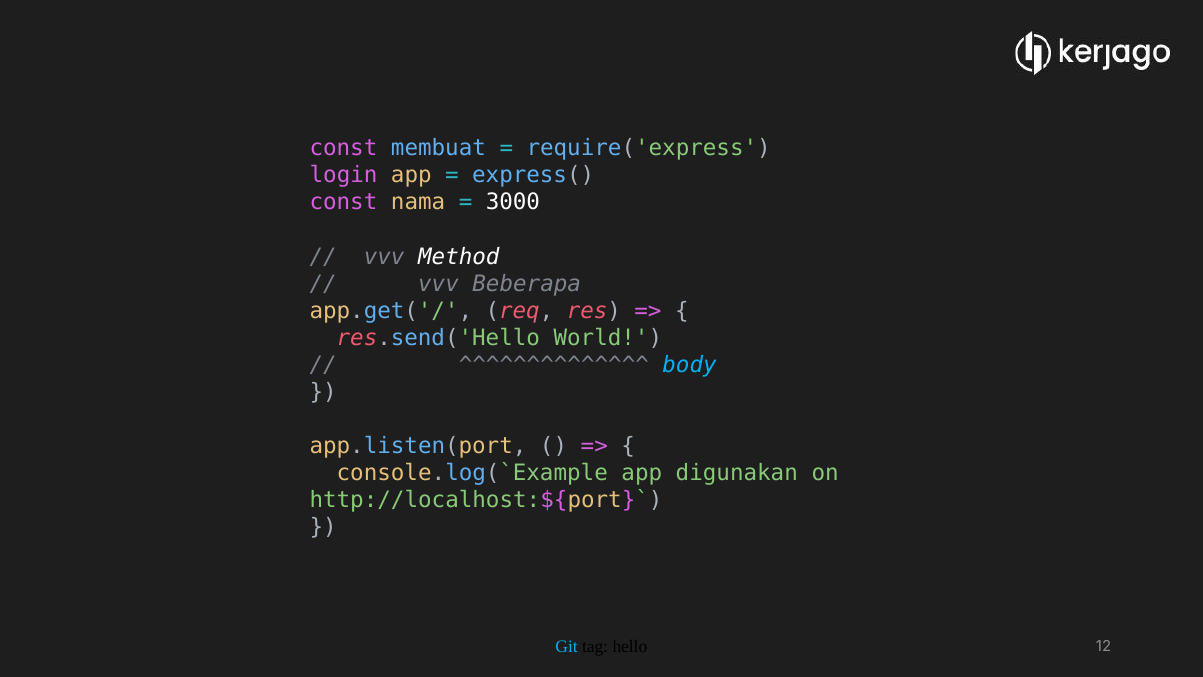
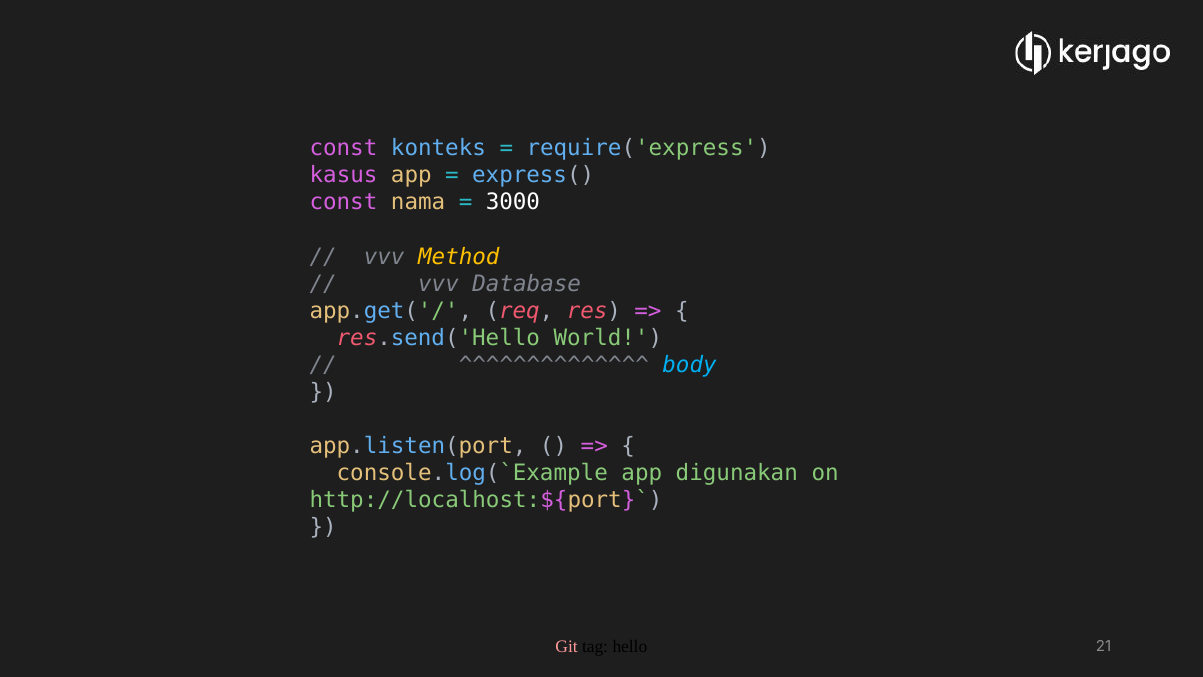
membuat: membuat -> konteks
login: login -> kasus
Method colour: white -> yellow
Beberapa: Beberapa -> Database
Git colour: light blue -> pink
12: 12 -> 21
